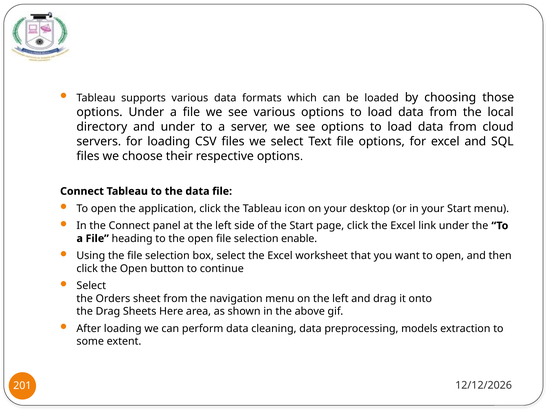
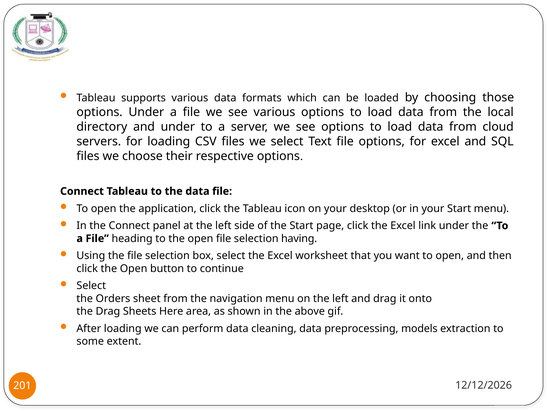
enable: enable -> having
